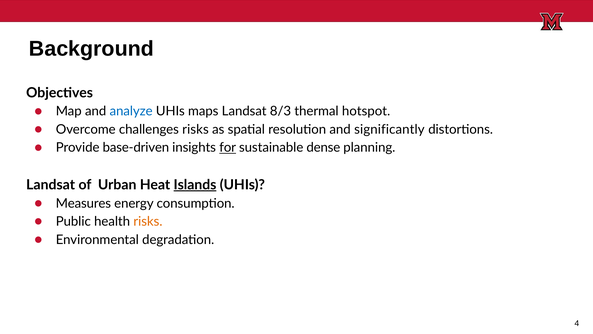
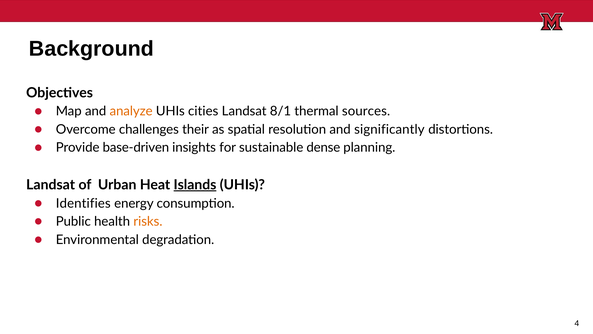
analyze colour: blue -> orange
maps: maps -> cities
8/3: 8/3 -> 8/1
hotspot: hotspot -> sources
challenges risks: risks -> their
for underline: present -> none
Measures: Measures -> Identifies
